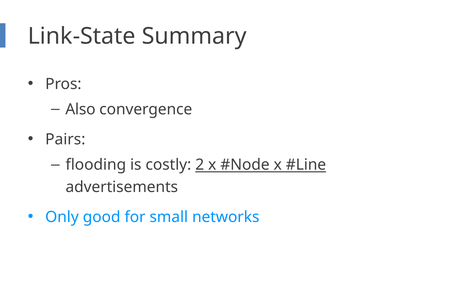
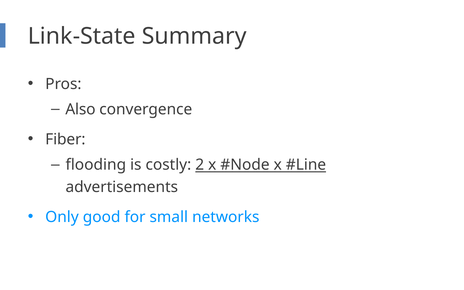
Pairs: Pairs -> Fiber
